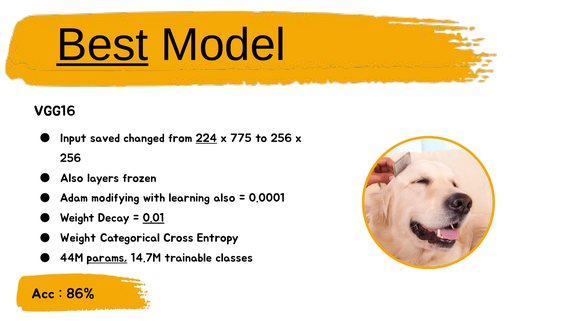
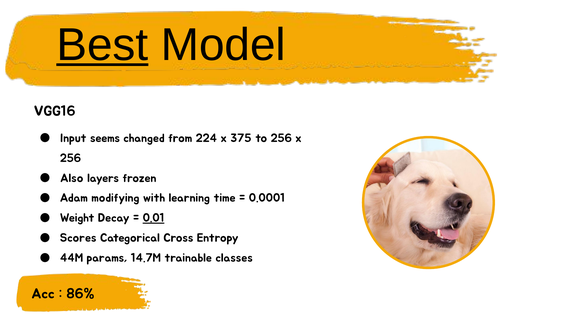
saved: saved -> seems
224 underline: present -> none
775: 775 -> 375
learning also: also -> time
Weight at (78, 238): Weight -> Scores
params underline: present -> none
